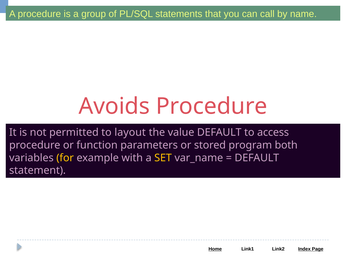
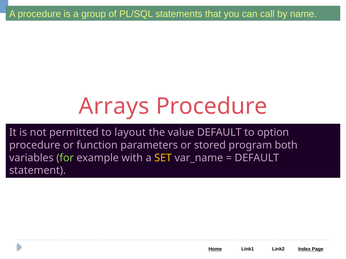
Avoids: Avoids -> Arrays
access: access -> option
for colour: yellow -> light green
